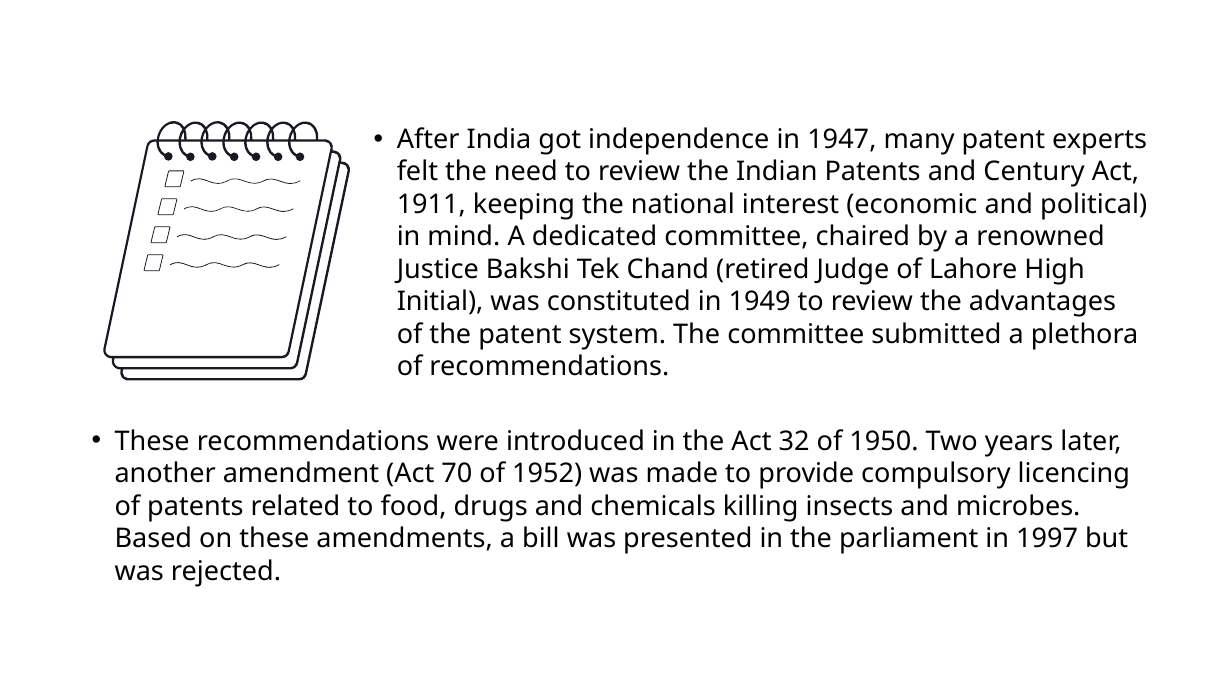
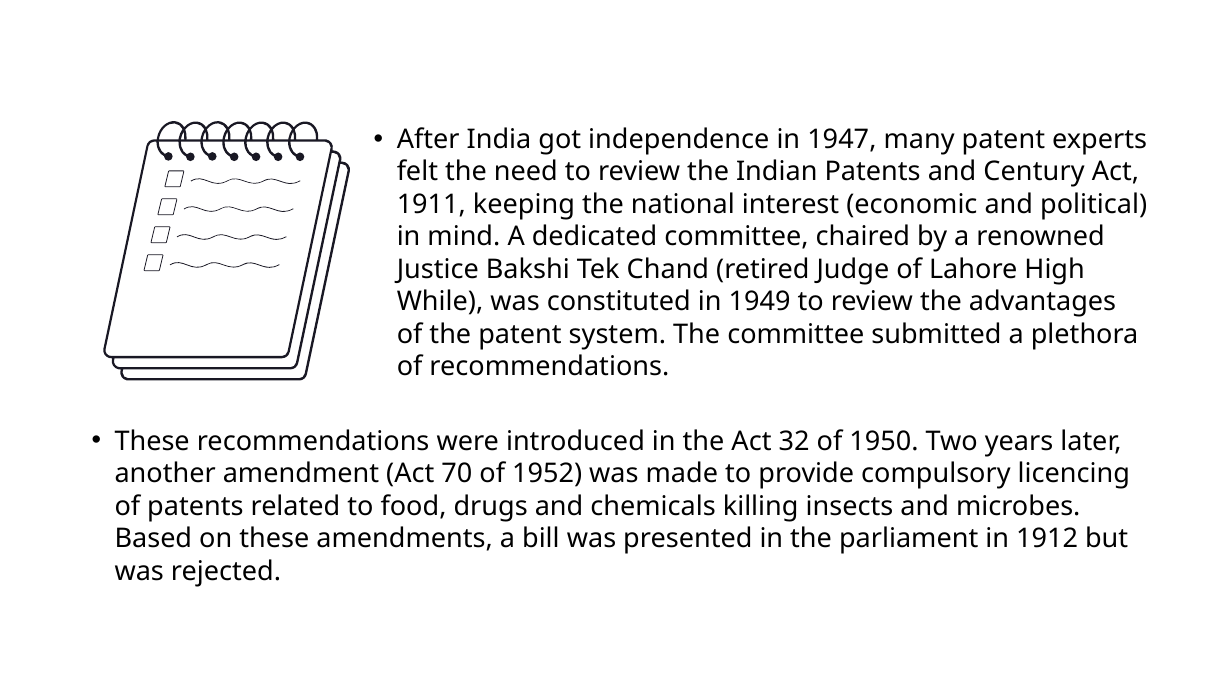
Initial: Initial -> While
1997: 1997 -> 1912
